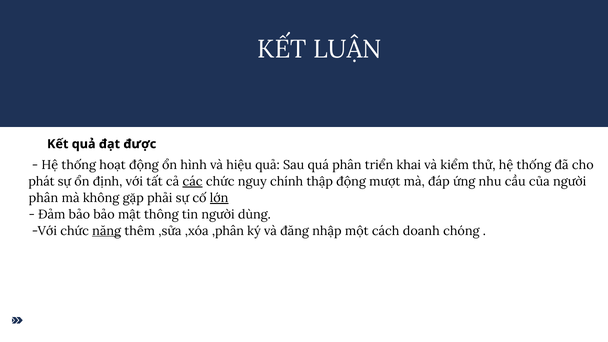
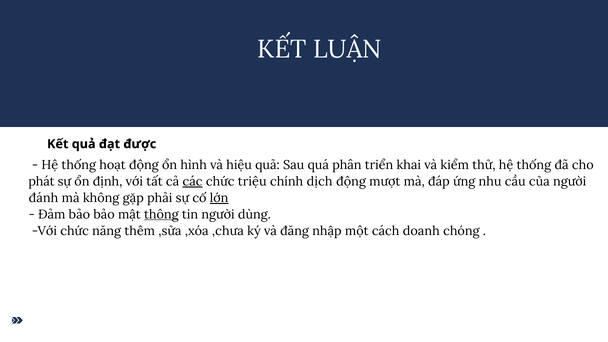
nguy: nguy -> triệu
thập: thập -> dịch
phân at (43, 198): phân -> đánh
thông underline: none -> present
năng underline: present -> none
,phân: ,phân -> ,chưa
